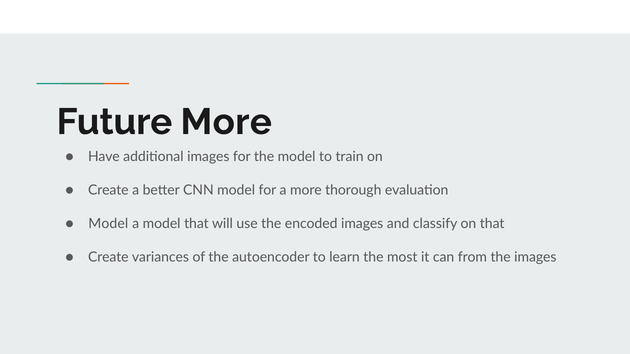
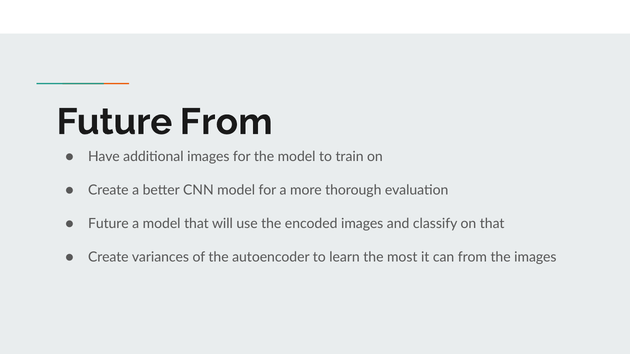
Future More: More -> From
Model at (108, 224): Model -> Future
